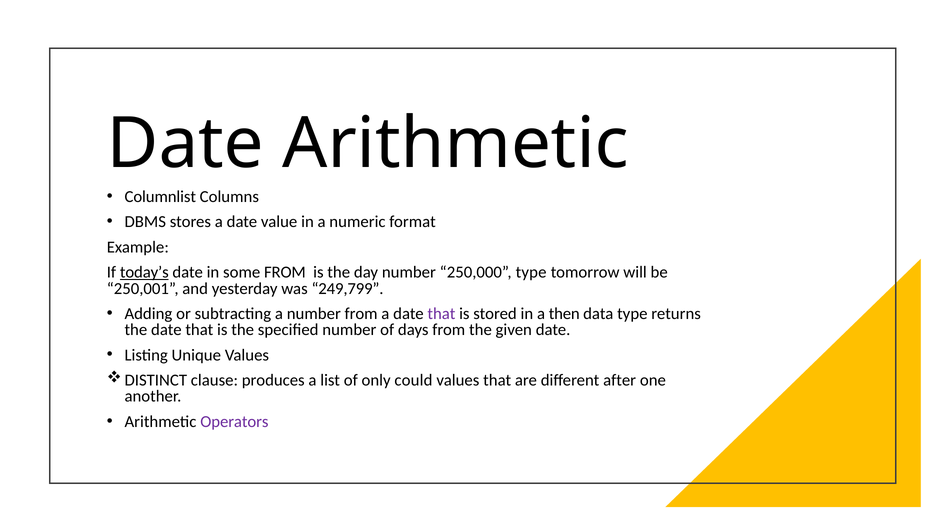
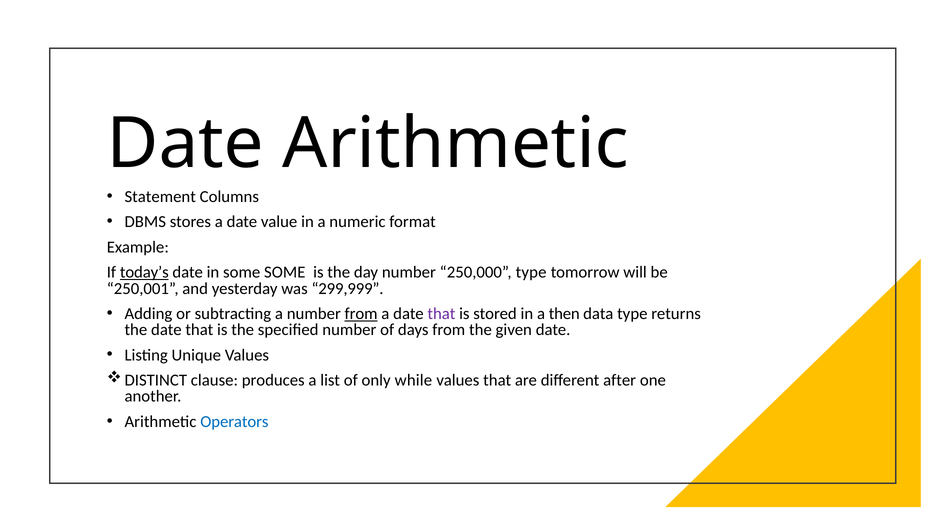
Columnlist: Columnlist -> Statement
some FROM: FROM -> SOME
249,799: 249,799 -> 299,999
from at (361, 314) underline: none -> present
could: could -> while
Operators colour: purple -> blue
